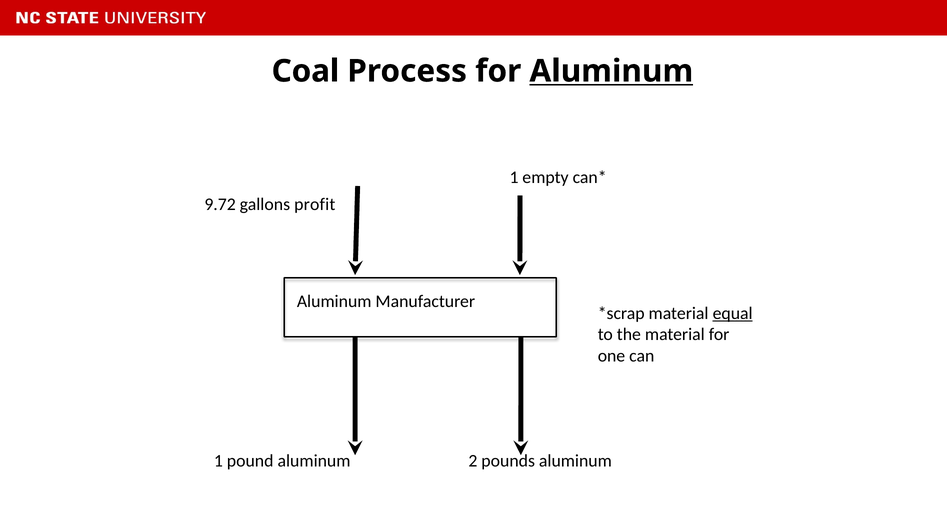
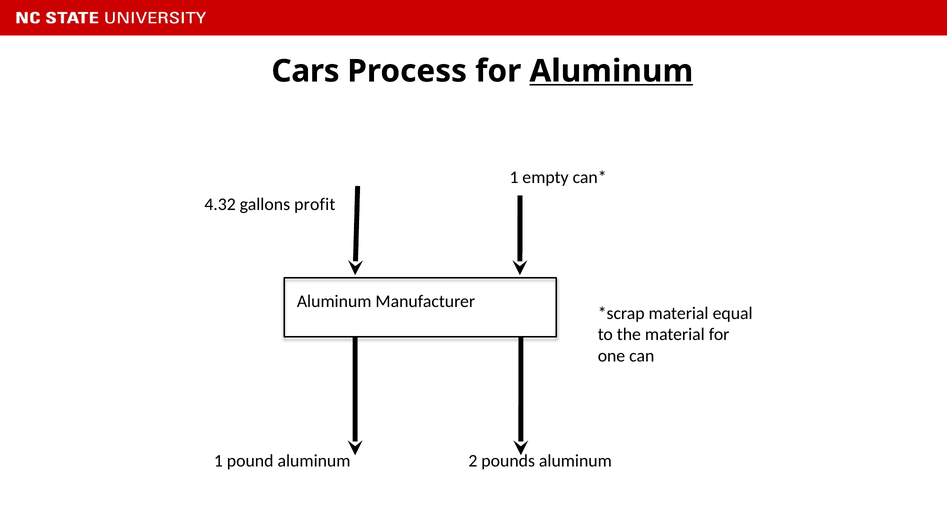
Coal: Coal -> Cars
9.72: 9.72 -> 4.32
equal underline: present -> none
